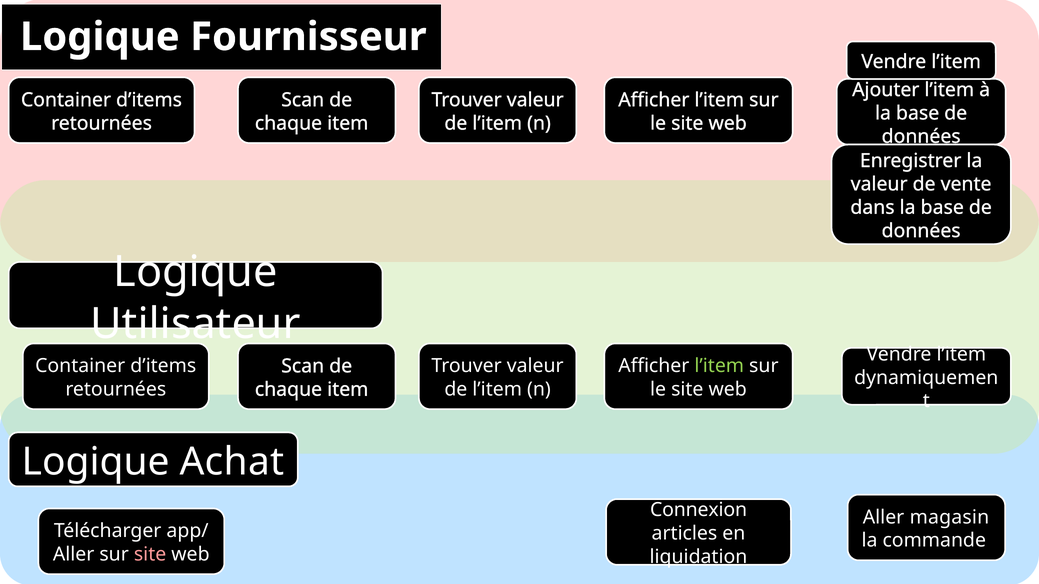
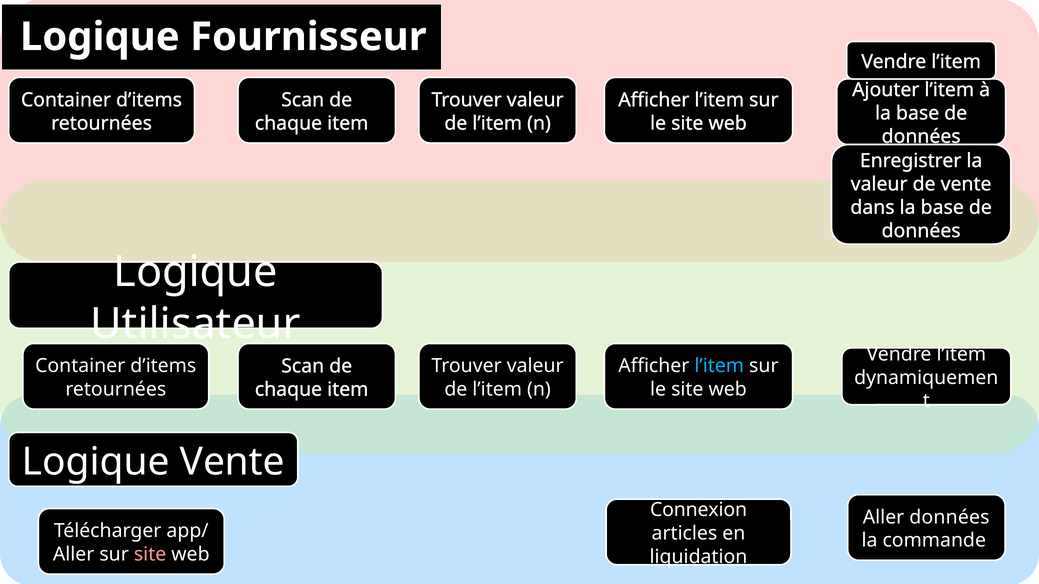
l’item at (719, 366) colour: light green -> light blue
Logique Achat: Achat -> Vente
Aller magasin: magasin -> données
